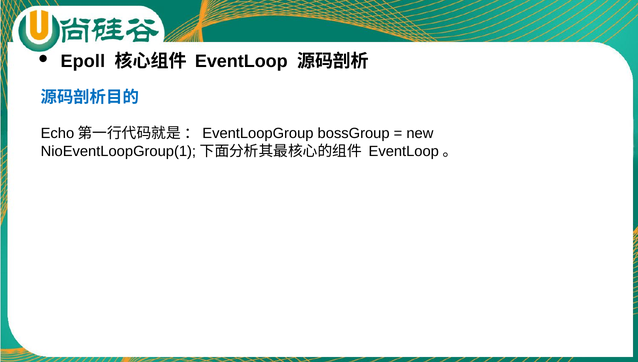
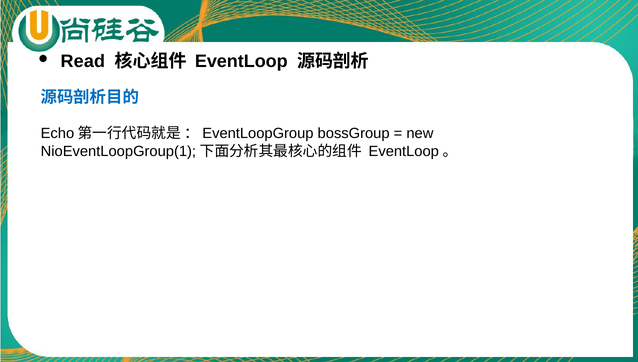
Epoll: Epoll -> Read
